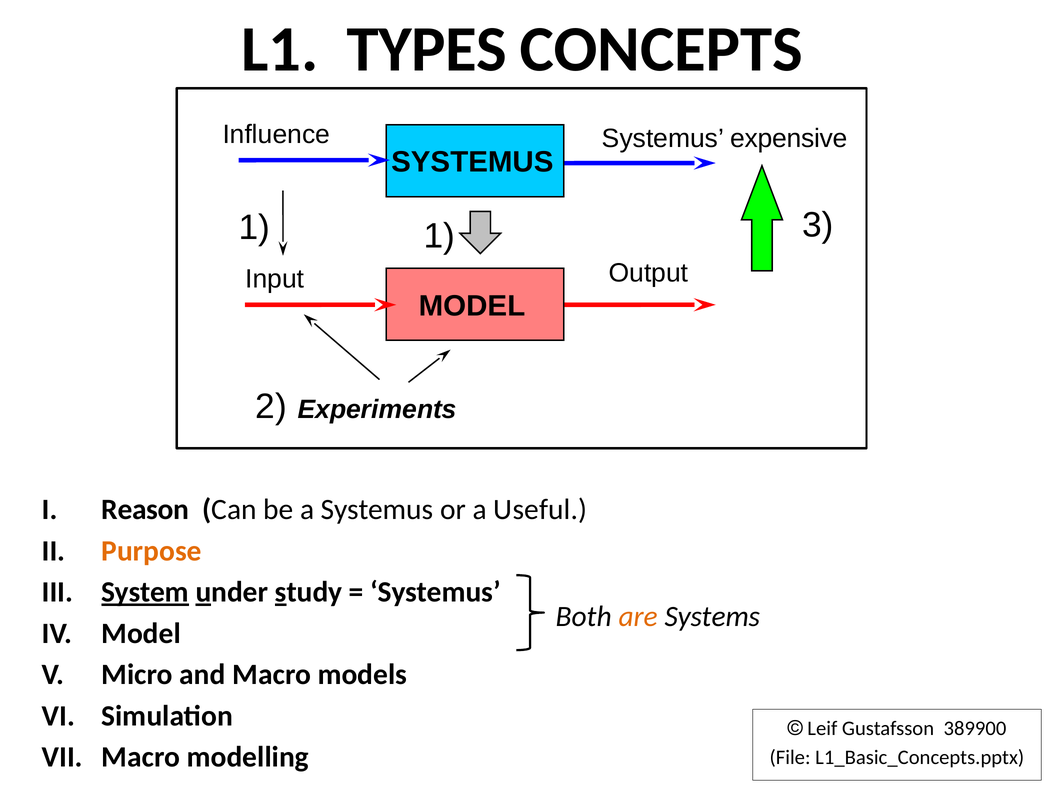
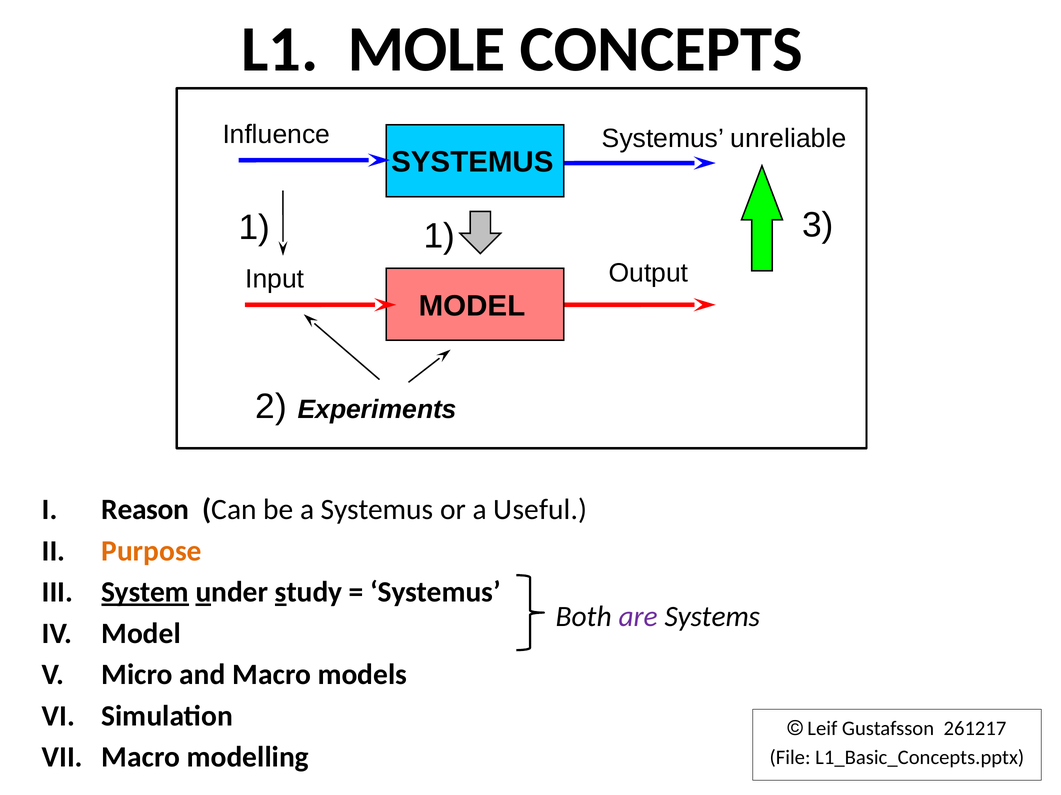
TYPES: TYPES -> MOLE
expensive: expensive -> unreliable
are colour: orange -> purple
389900: 389900 -> 261217
